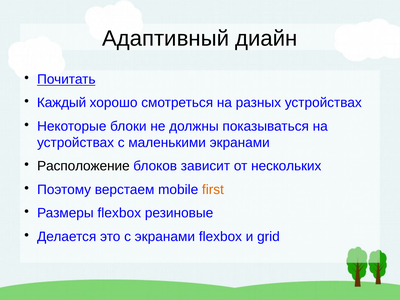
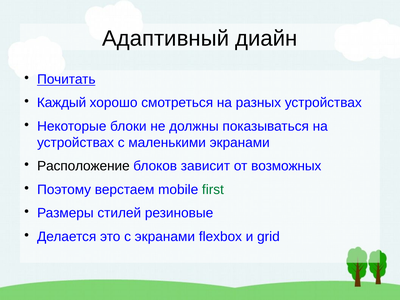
нескольких: нескольких -> возможных
first colour: orange -> green
Размеры flexbox: flexbox -> стилей
